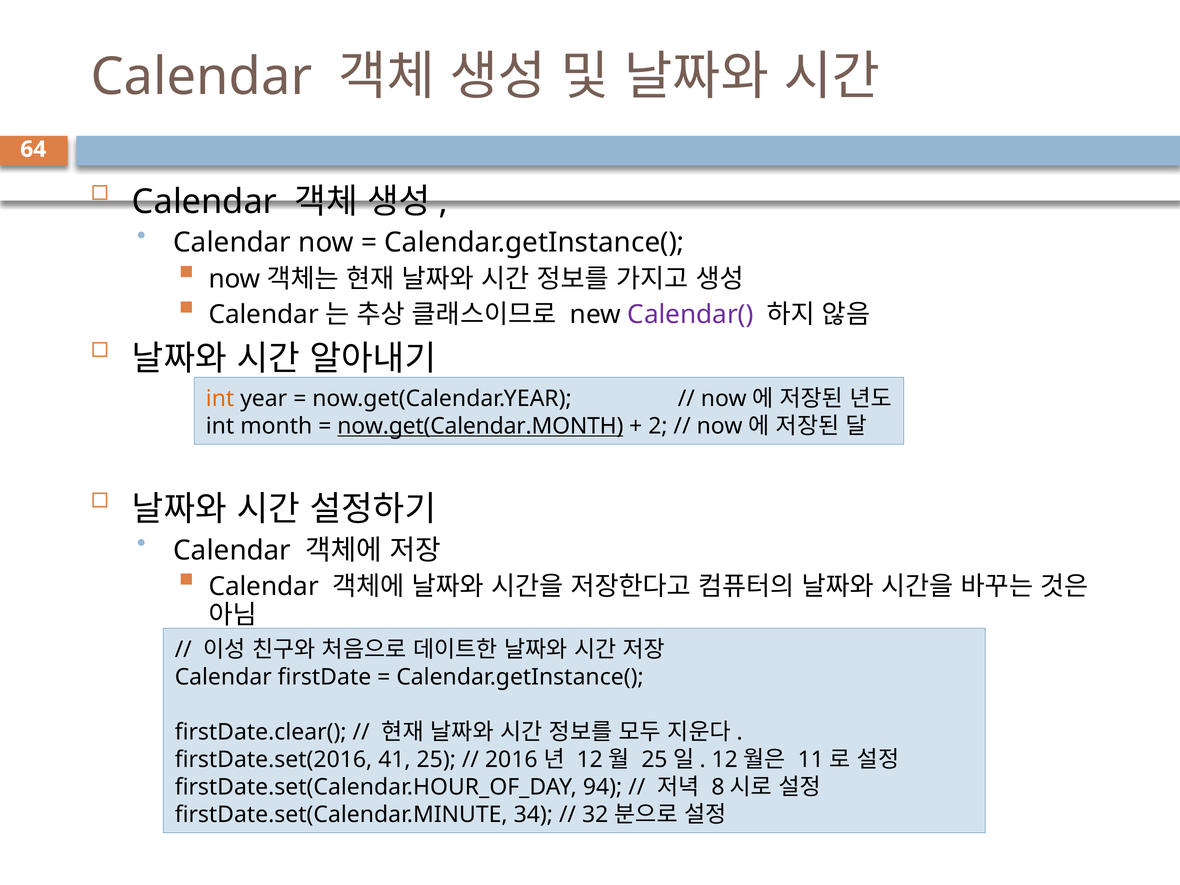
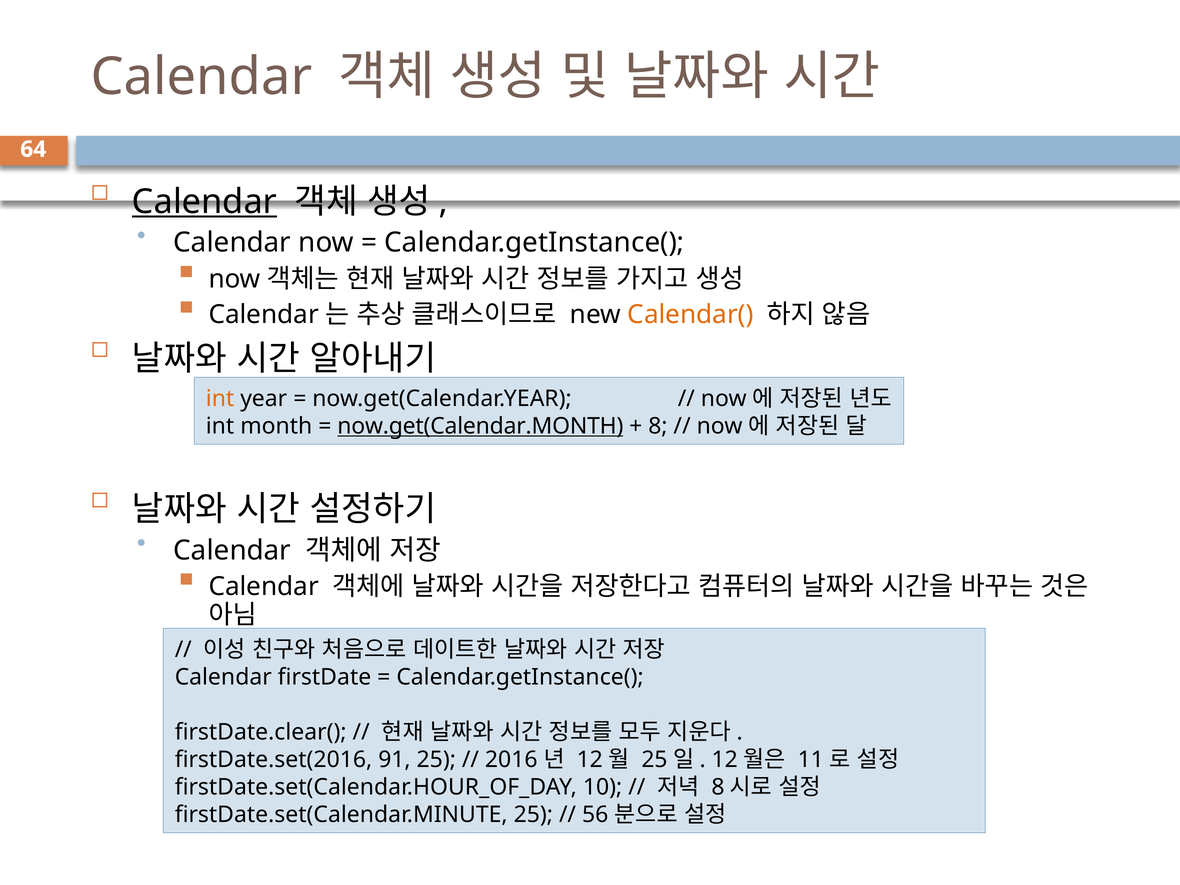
Calendar at (205, 202) underline: none -> present
Calendar( colour: purple -> orange
2: 2 -> 8
41: 41 -> 91
94: 94 -> 10
firstDate.set(Calendar.MINUTE 34: 34 -> 25
32: 32 -> 56
